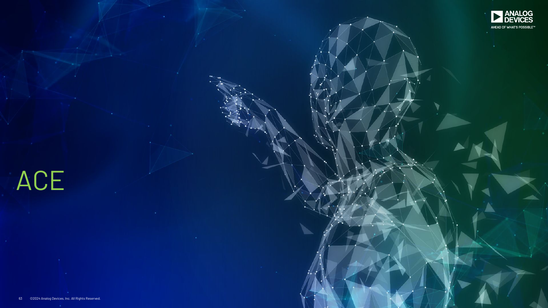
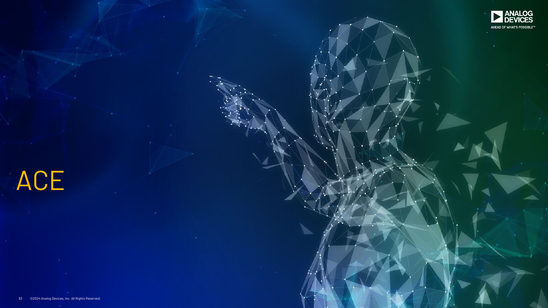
ACE colour: light green -> yellow
